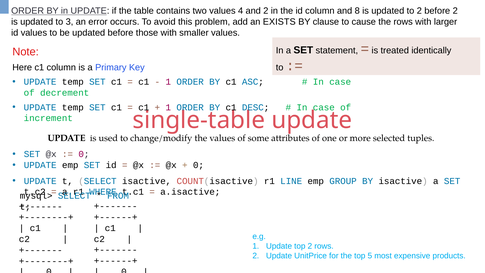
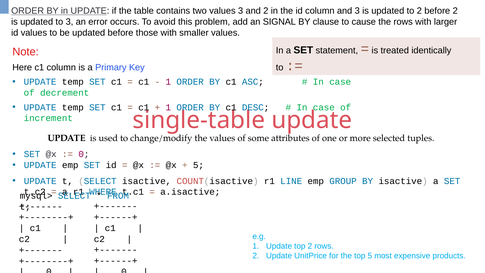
values 4: 4 -> 3
and 8: 8 -> 3
EXISTS: EXISTS -> SIGNAL
0 at (198, 165): 0 -> 5
